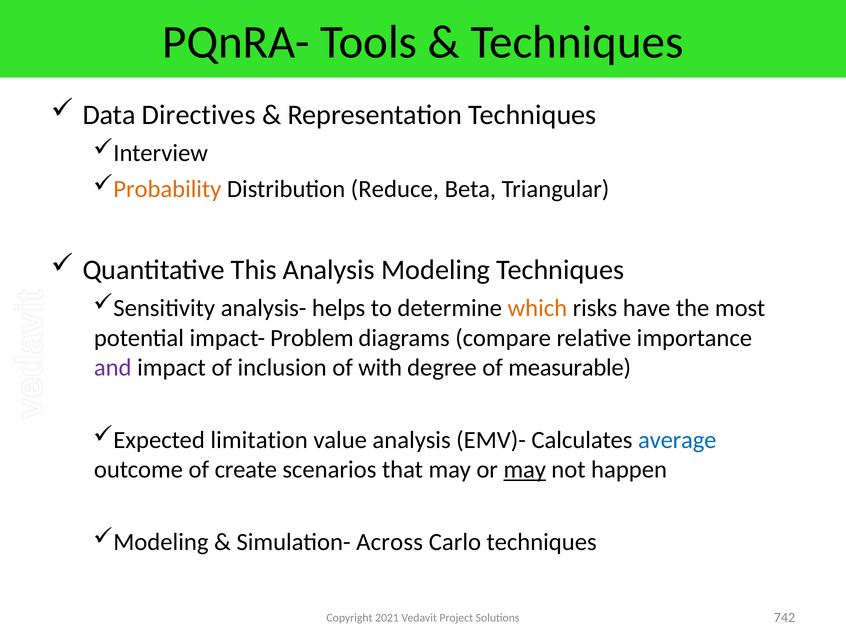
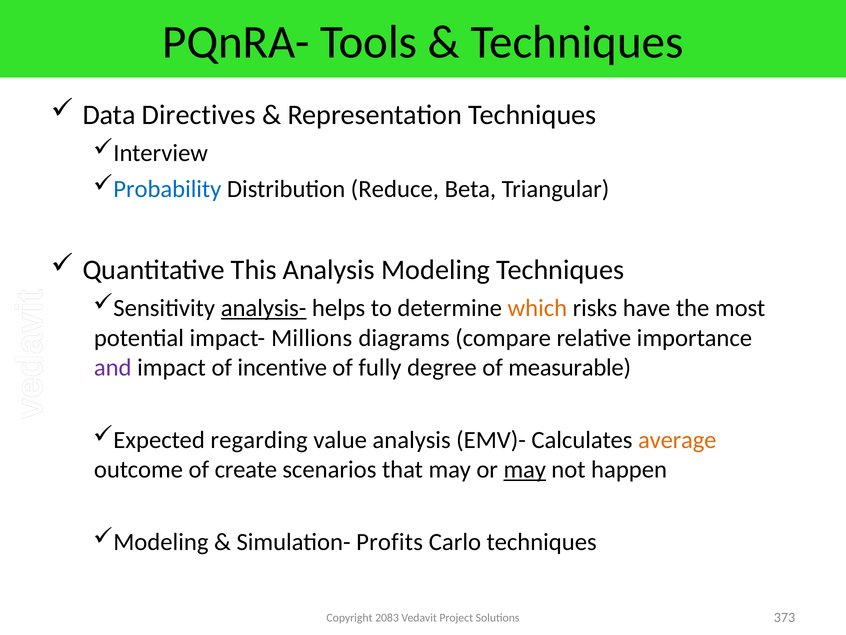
Probability colour: orange -> blue
analysis- underline: none -> present
Problem: Problem -> Millions
inclusion: inclusion -> incentive
with: with -> fully
limitation: limitation -> regarding
average colour: blue -> orange
Across: Across -> Profits
2021: 2021 -> 2083
742: 742 -> 373
